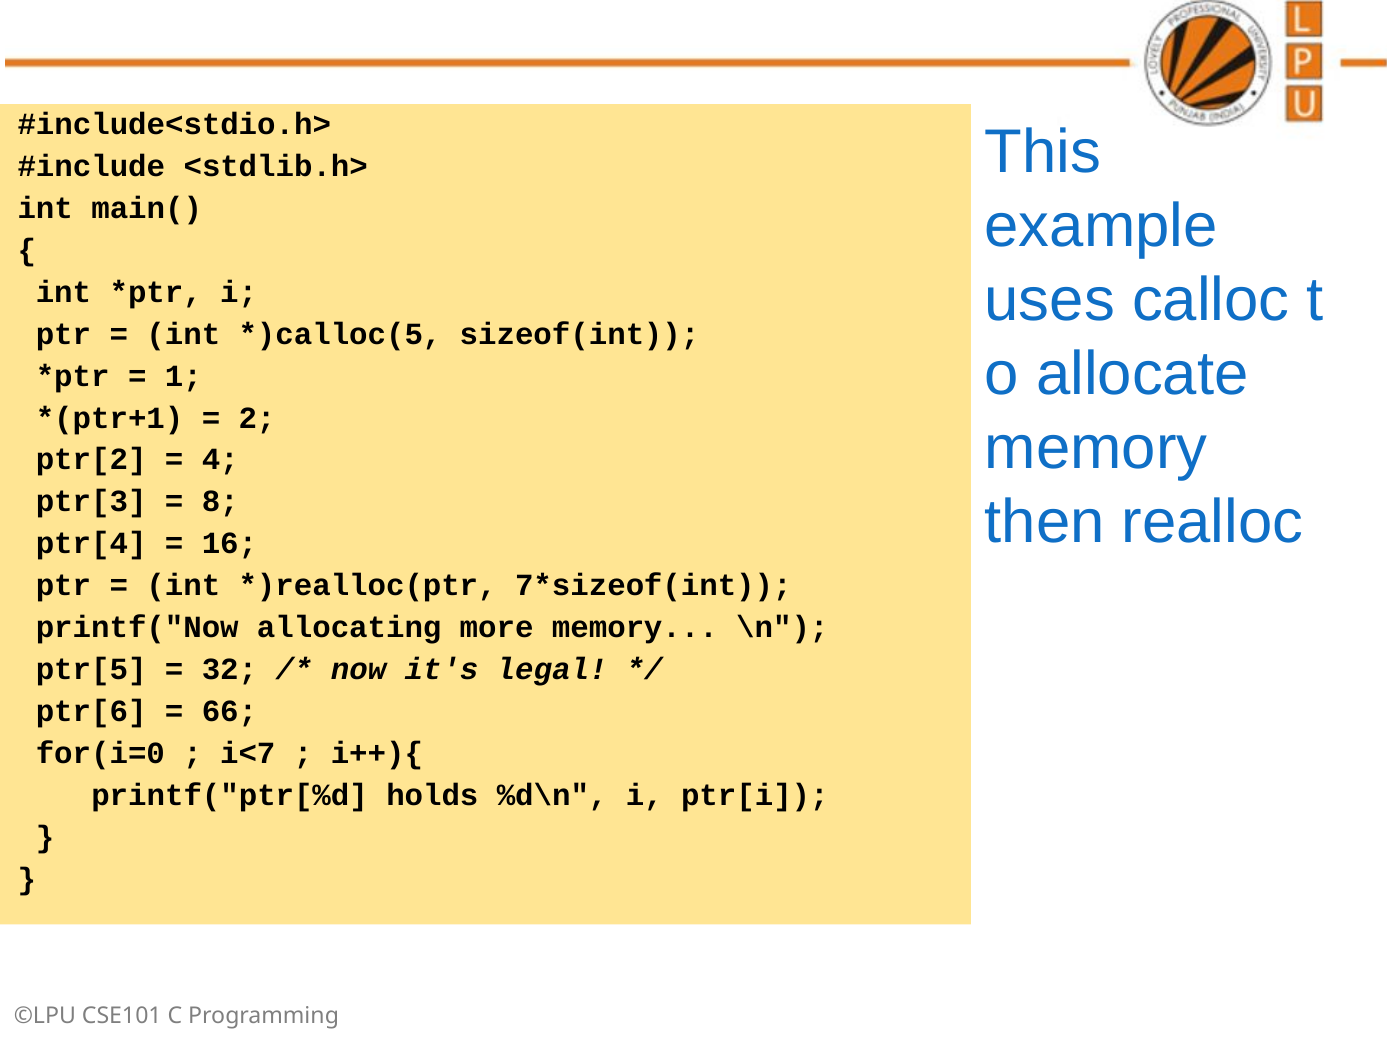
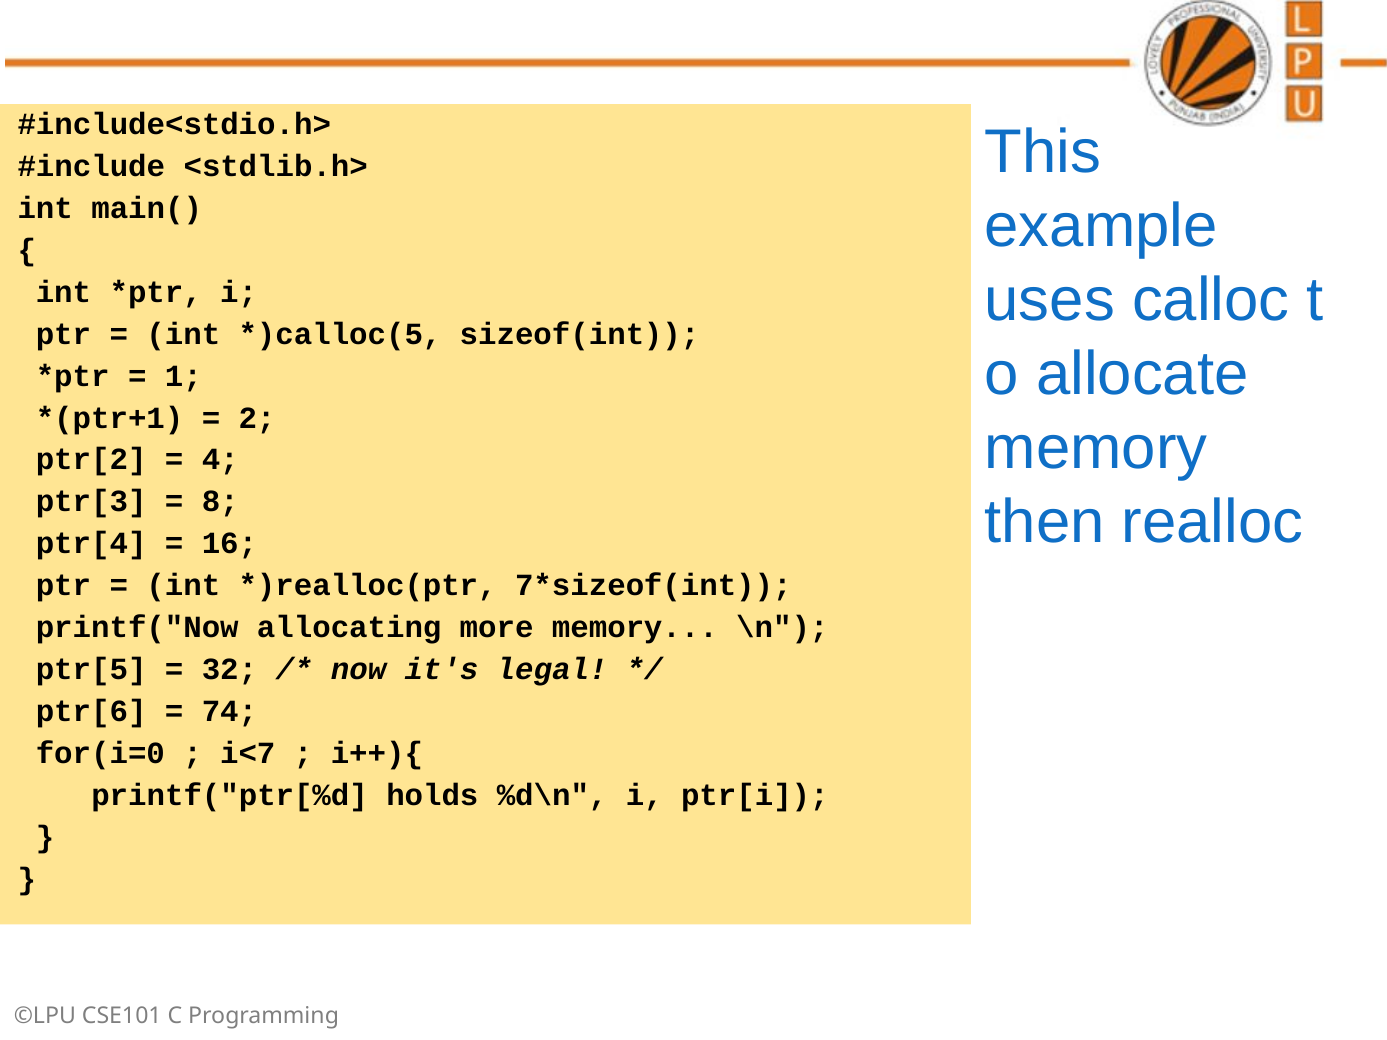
66: 66 -> 74
